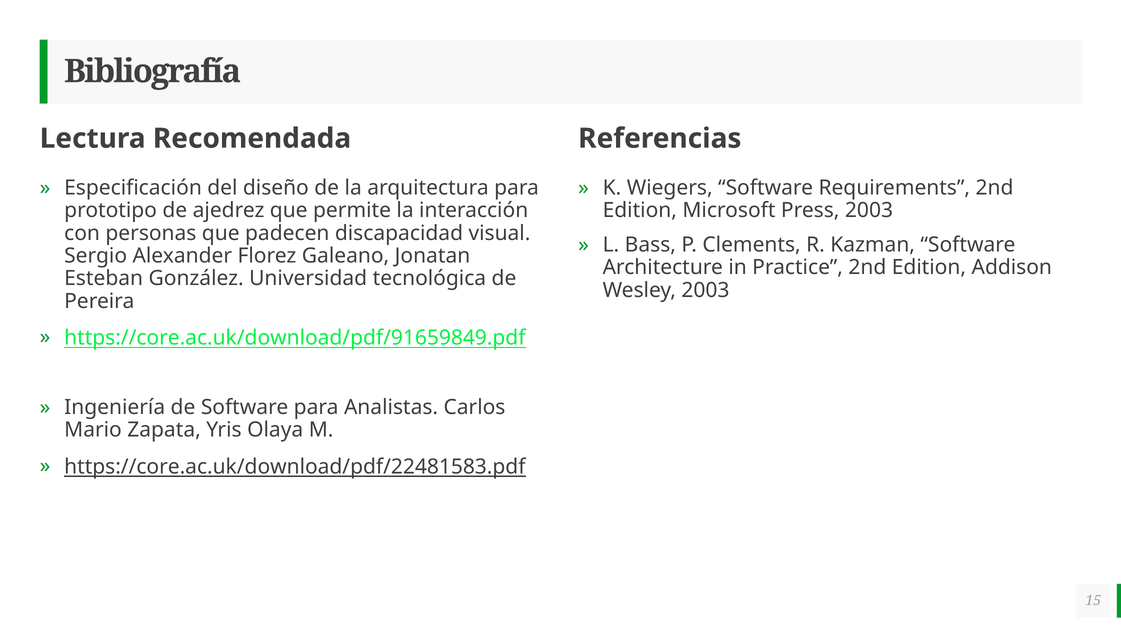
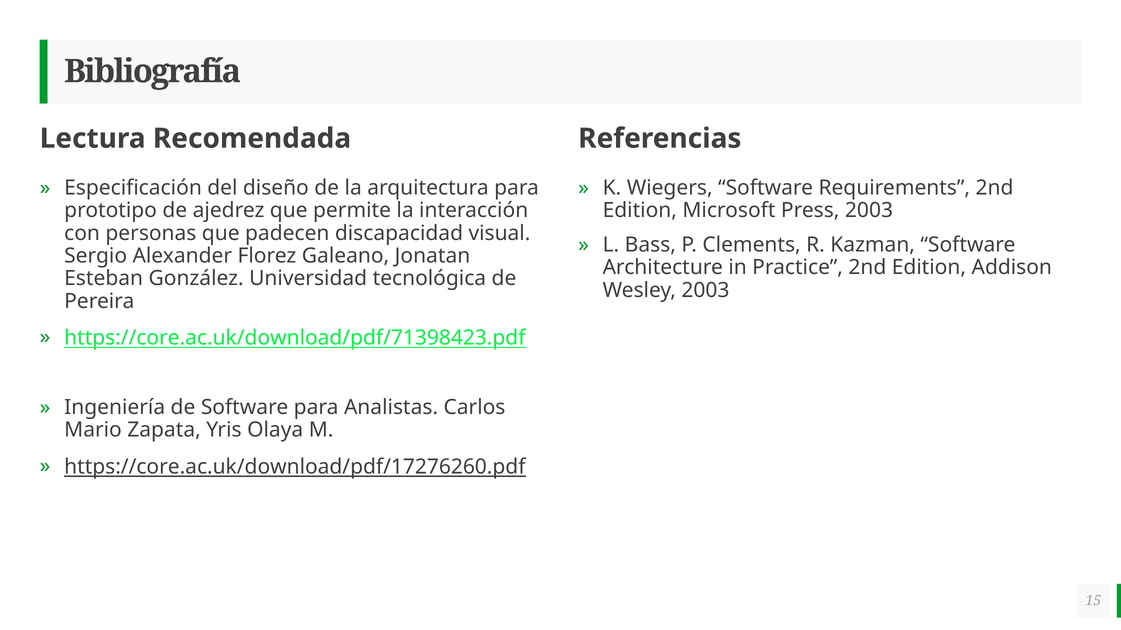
https://core.ac.uk/download/pdf/91659849.pdf: https://core.ac.uk/download/pdf/91659849.pdf -> https://core.ac.uk/download/pdf/71398423.pdf
https://core.ac.uk/download/pdf/22481583.pdf: https://core.ac.uk/download/pdf/22481583.pdf -> https://core.ac.uk/download/pdf/17276260.pdf
